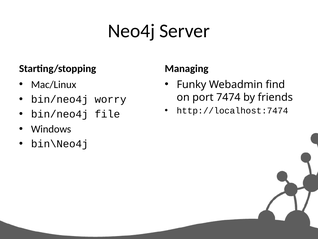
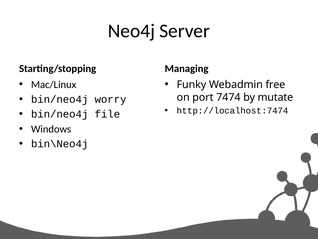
find: find -> free
friends: friends -> mutate
